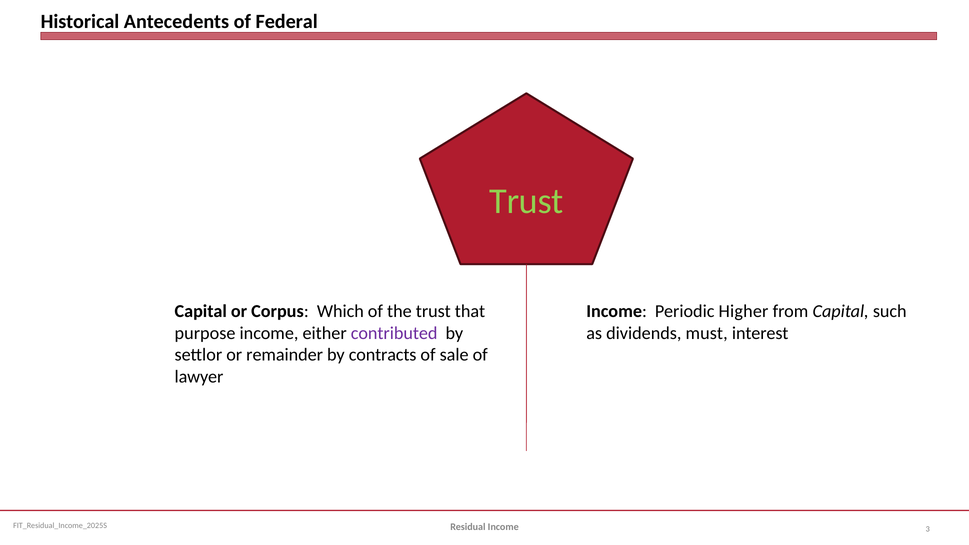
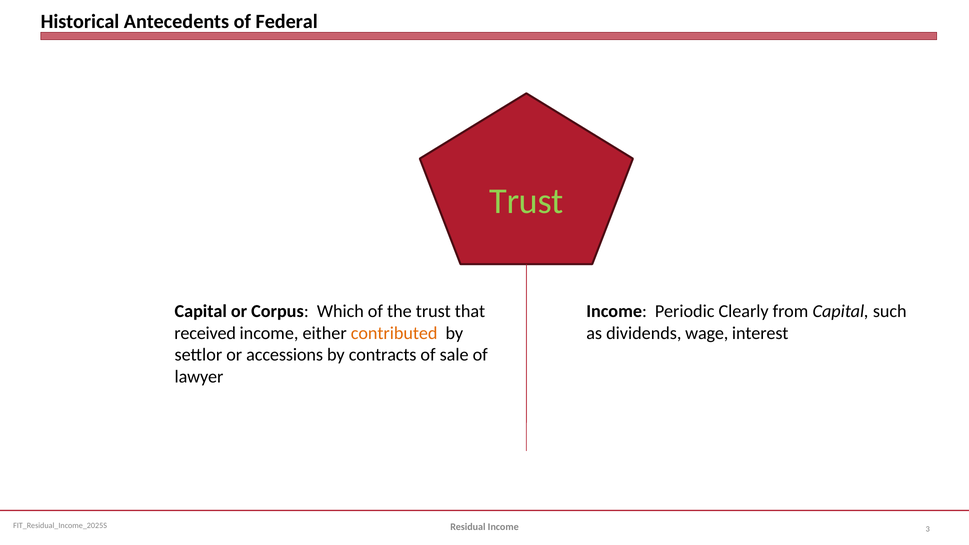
Higher: Higher -> Clearly
purpose: purpose -> received
contributed colour: purple -> orange
must: must -> wage
remainder: remainder -> accessions
